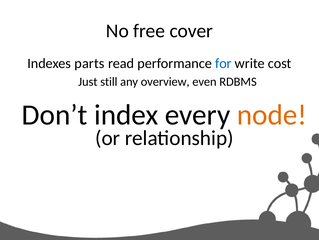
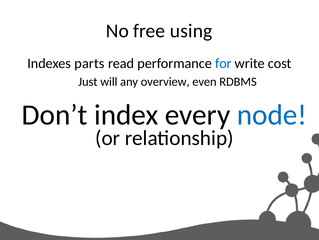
cover: cover -> using
still: still -> will
node colour: orange -> blue
